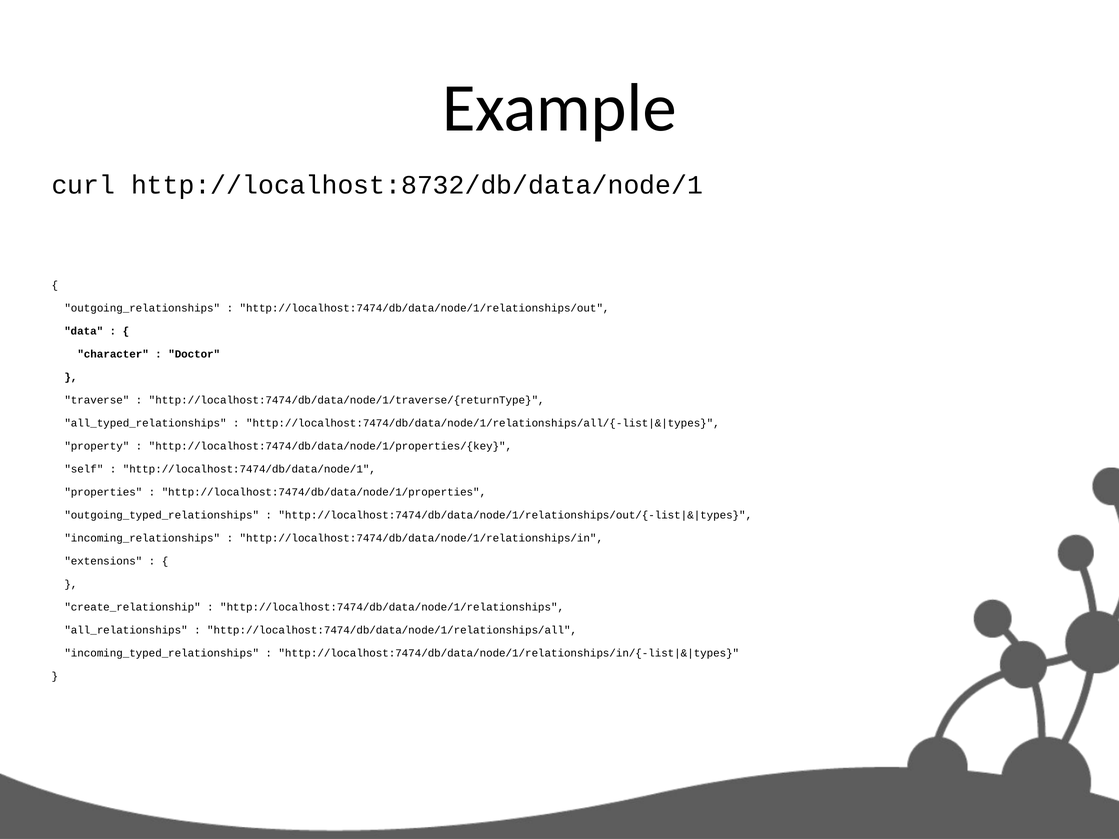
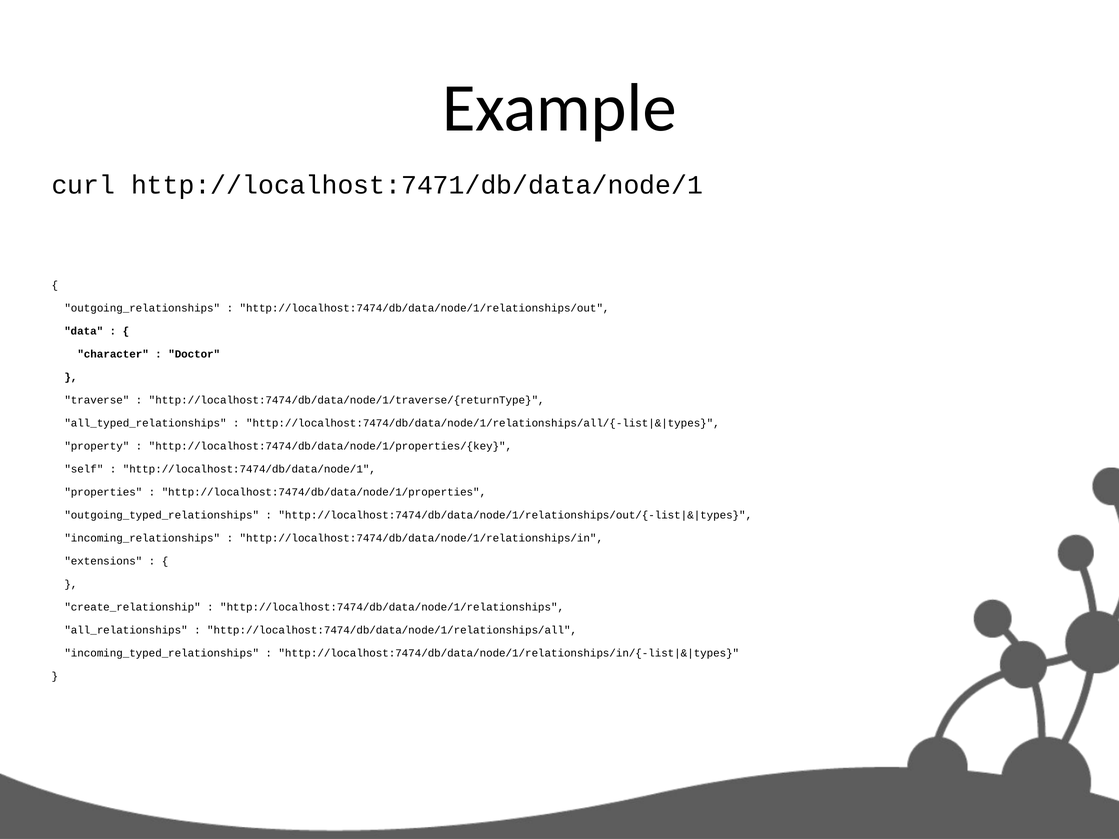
http://localhost:8732/db/data/node/1: http://localhost:8732/db/data/node/1 -> http://localhost:7471/db/data/node/1
